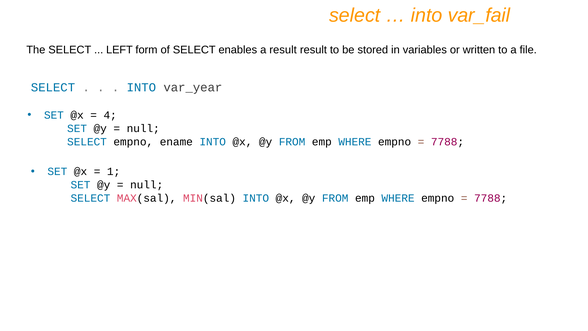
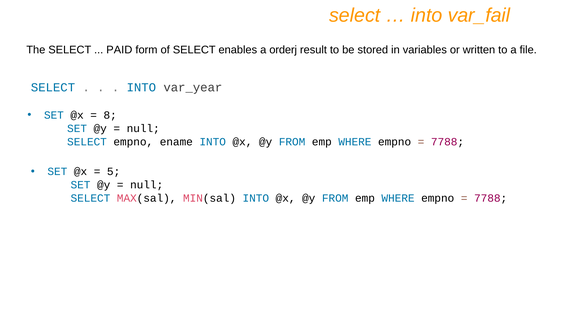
LEFT: LEFT -> PAID
a result: result -> orderj
4: 4 -> 8
1: 1 -> 5
